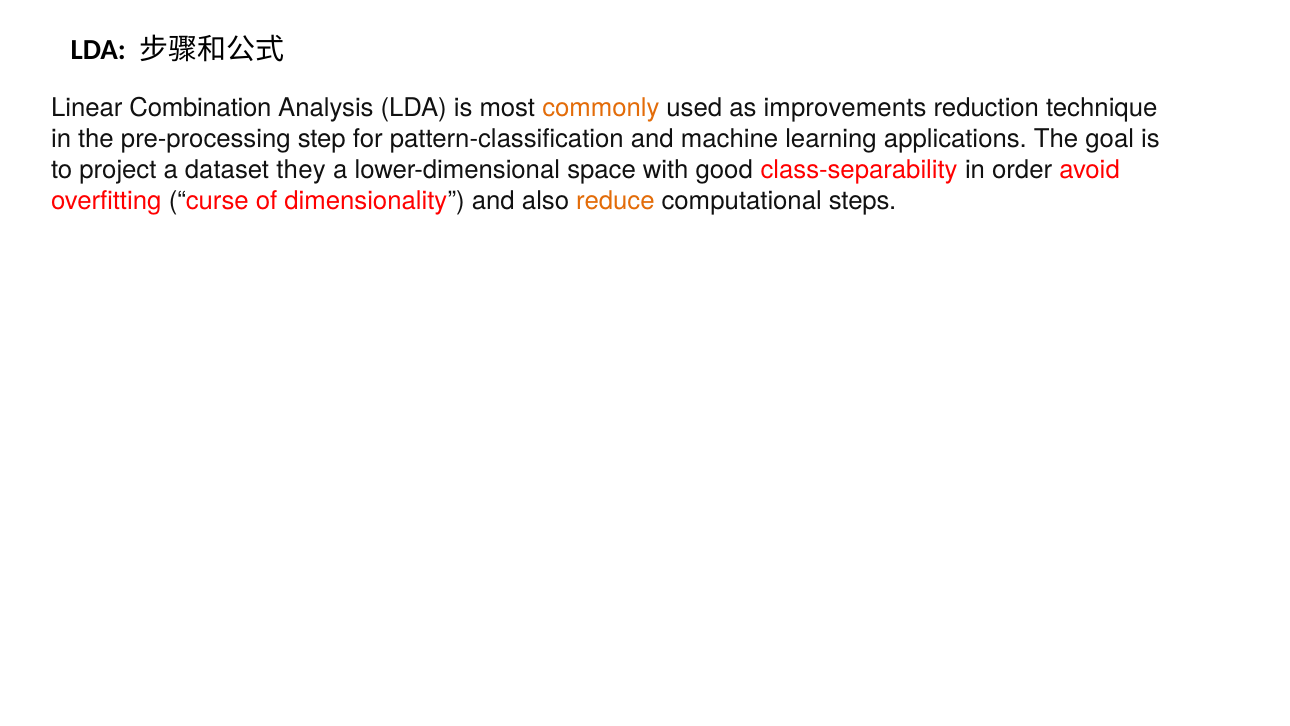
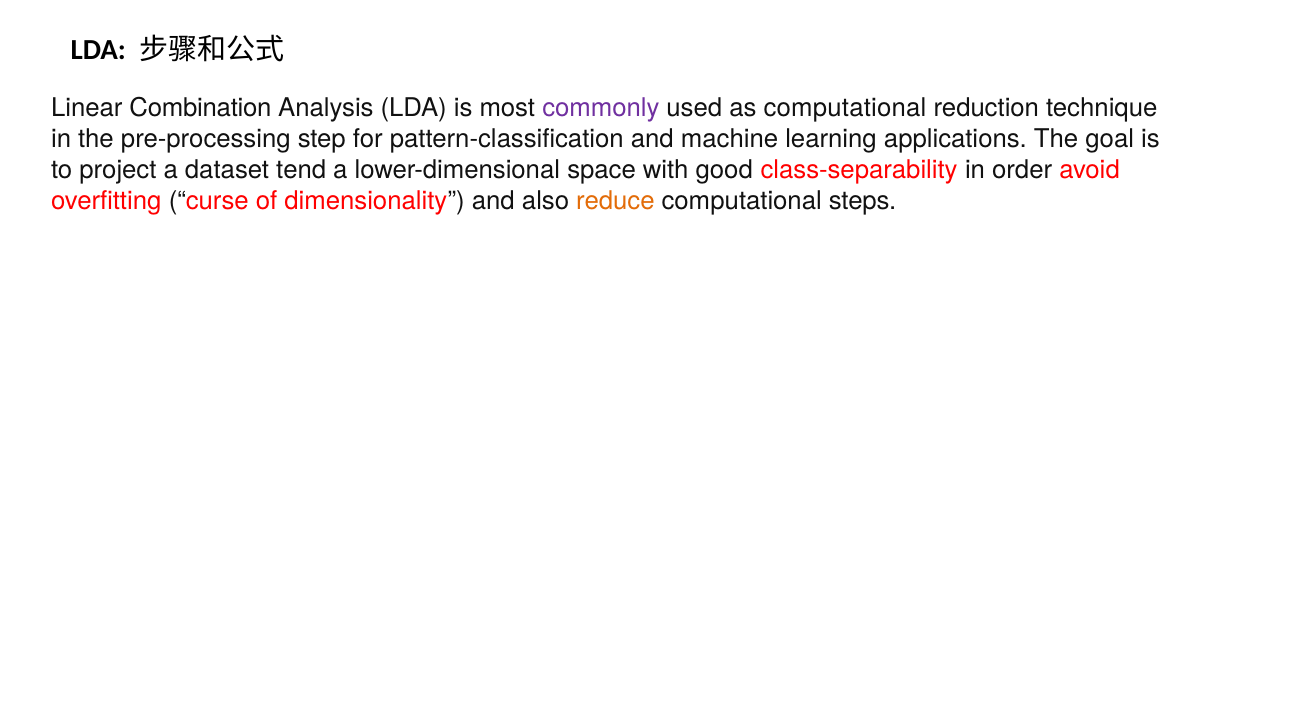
commonly colour: orange -> purple
as improvements: improvements -> computational
they: they -> tend
